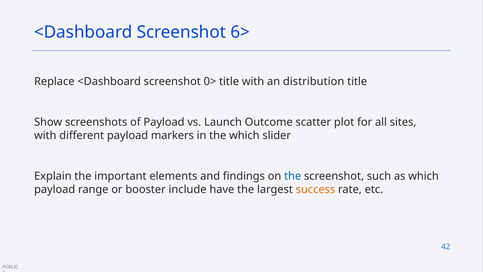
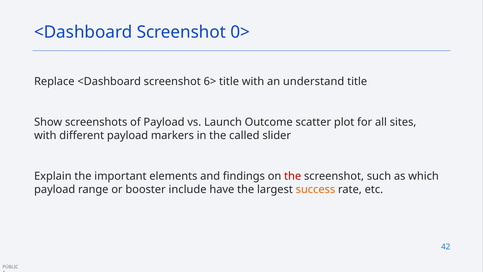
6>: 6> -> 0>
0>: 0> -> 6>
distribution: distribution -> understand
the which: which -> called
the at (293, 176) colour: blue -> red
